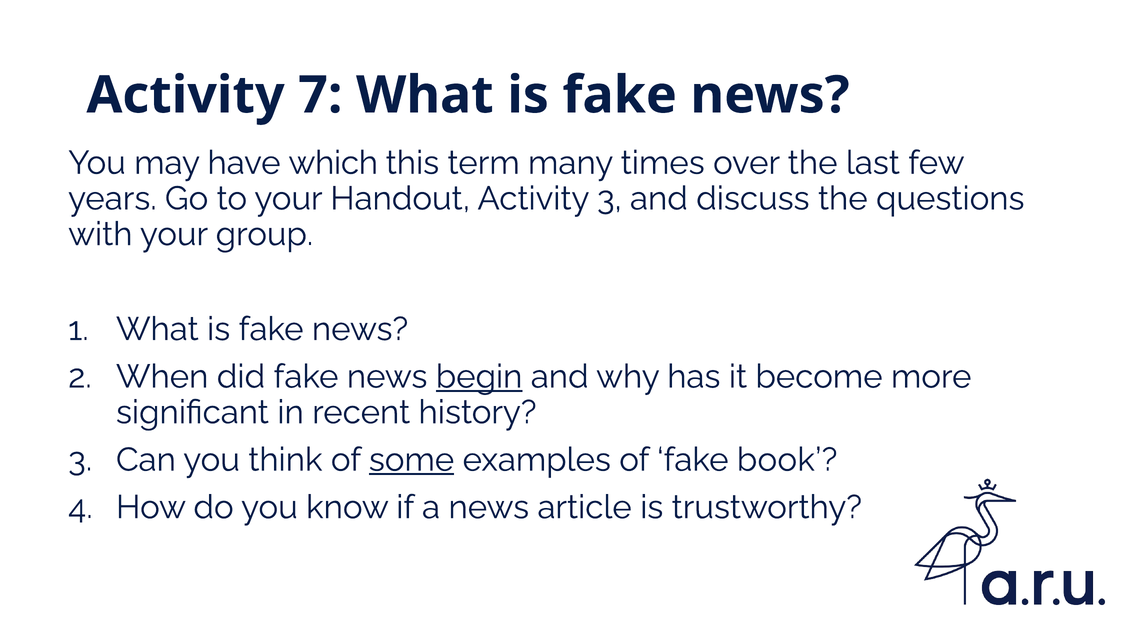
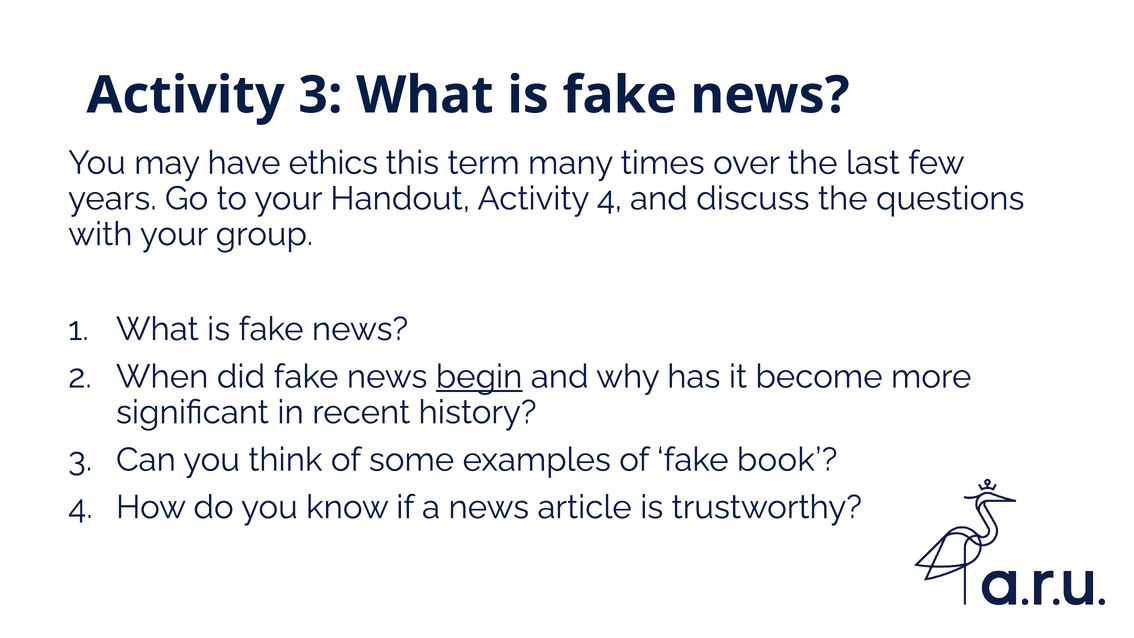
Activity 7: 7 -> 3
which: which -> ethics
Activity 3: 3 -> 4
some underline: present -> none
